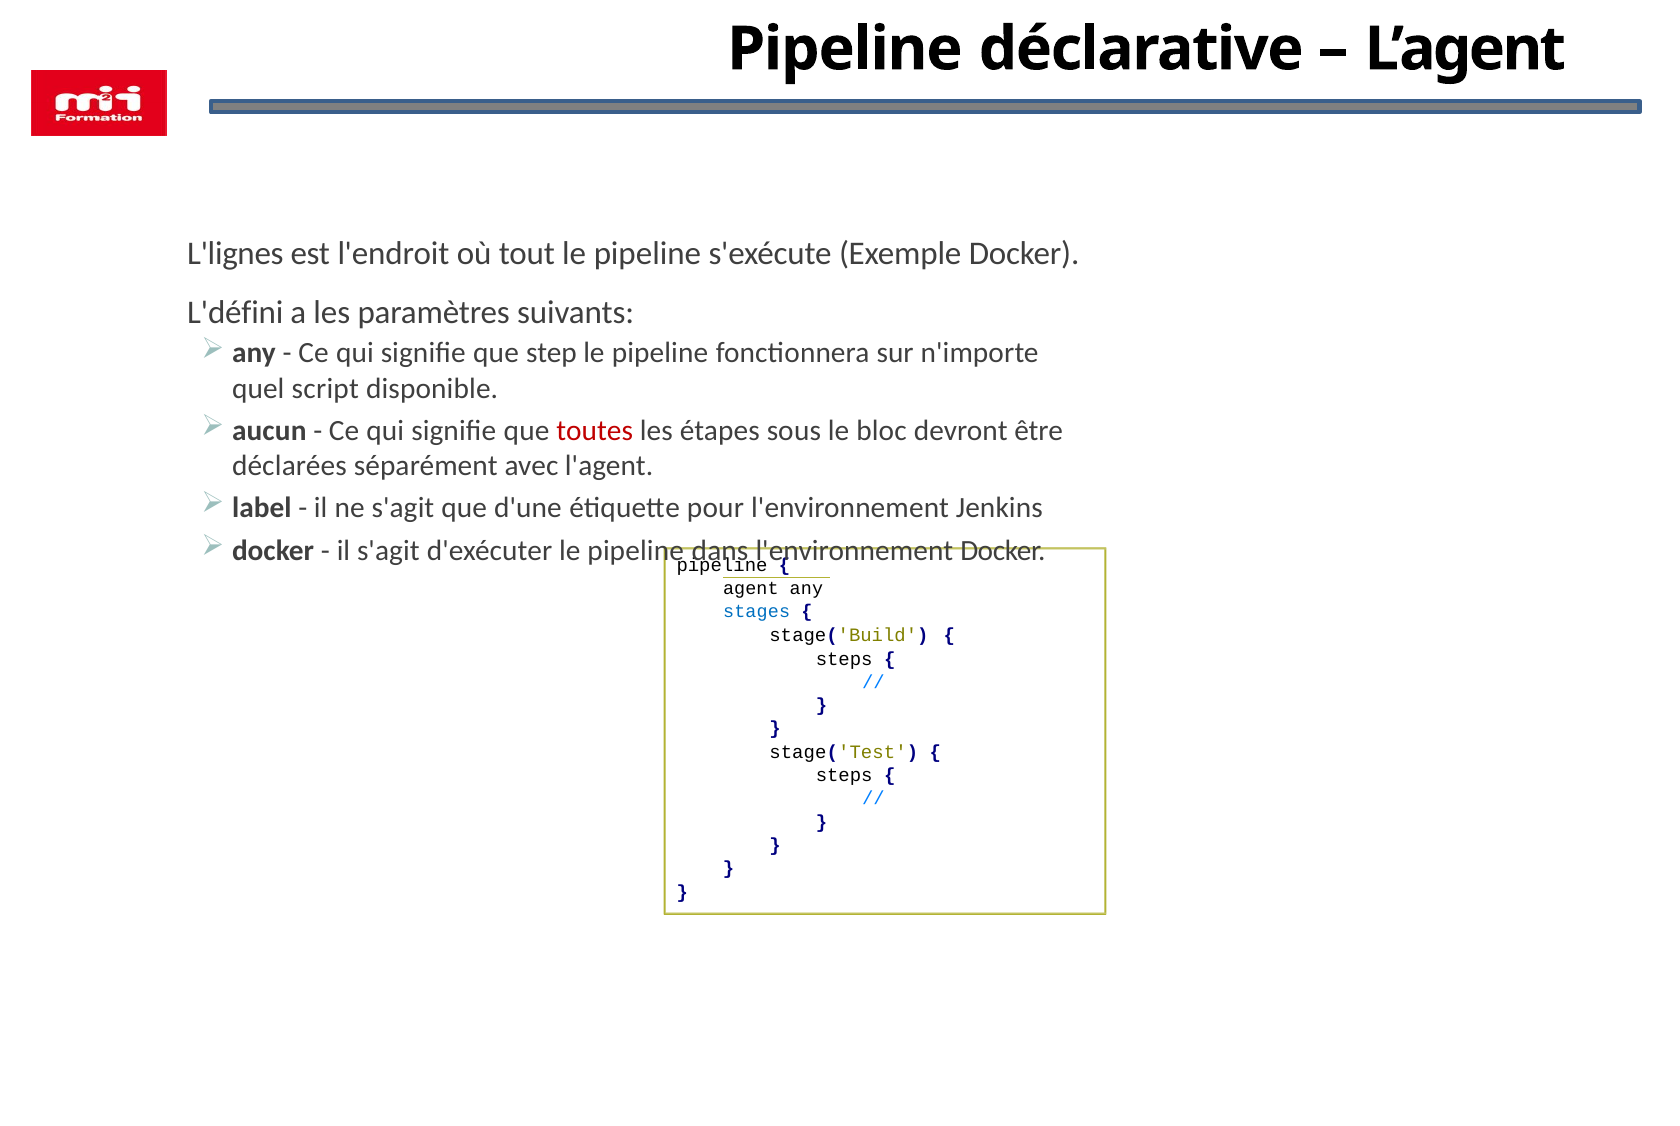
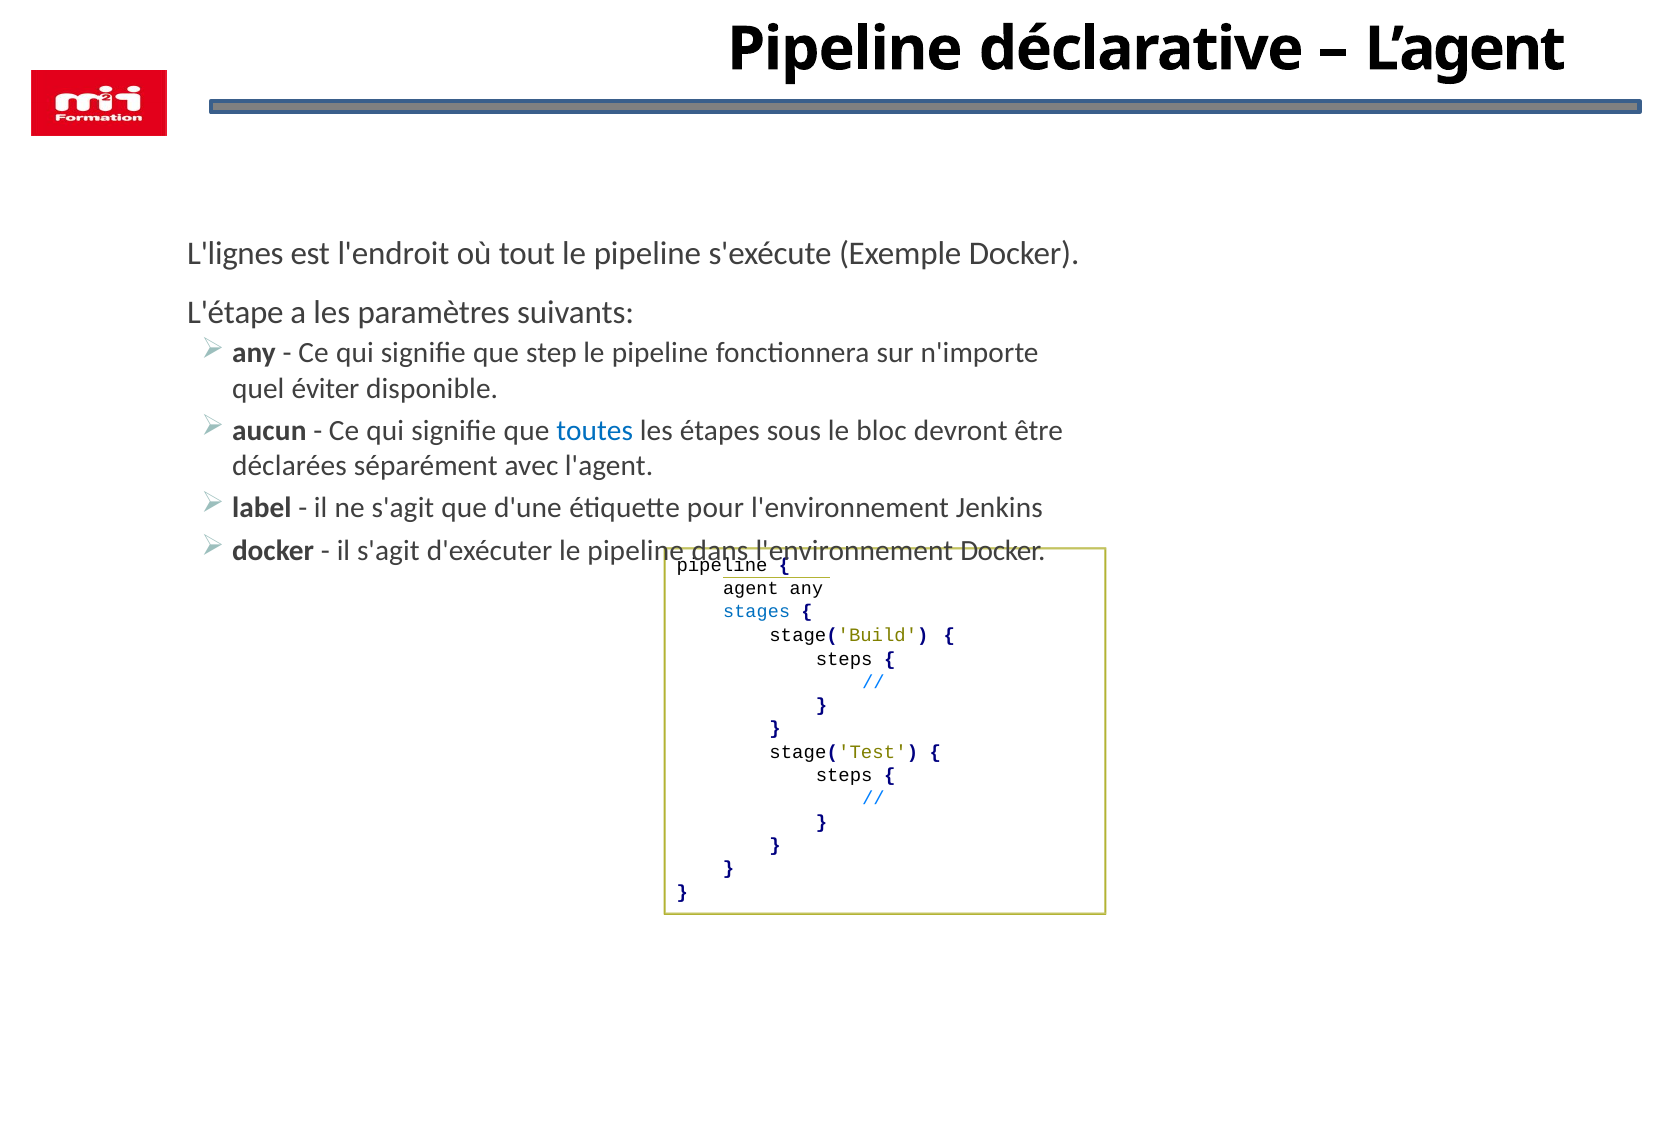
L'défini: L'défini -> L'étape
script: script -> éviter
toutes colour: red -> blue
